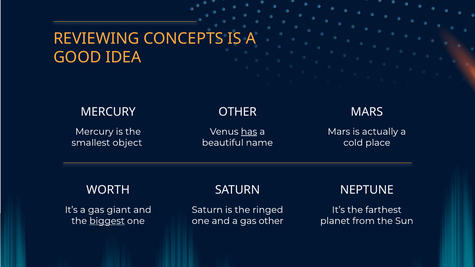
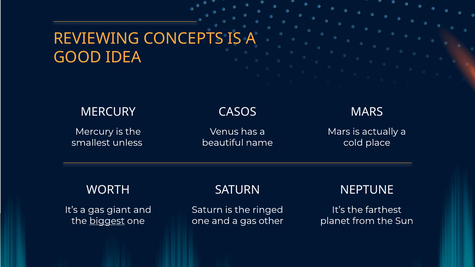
OTHER at (238, 112): OTHER -> CASOS
has underline: present -> none
object: object -> unless
